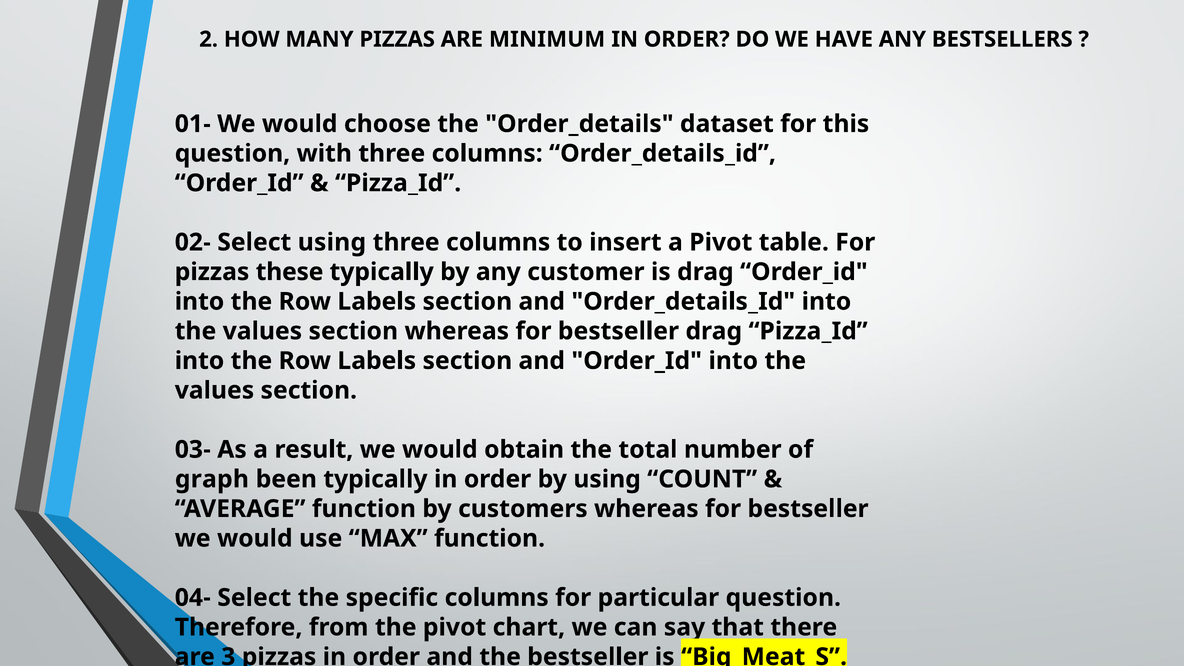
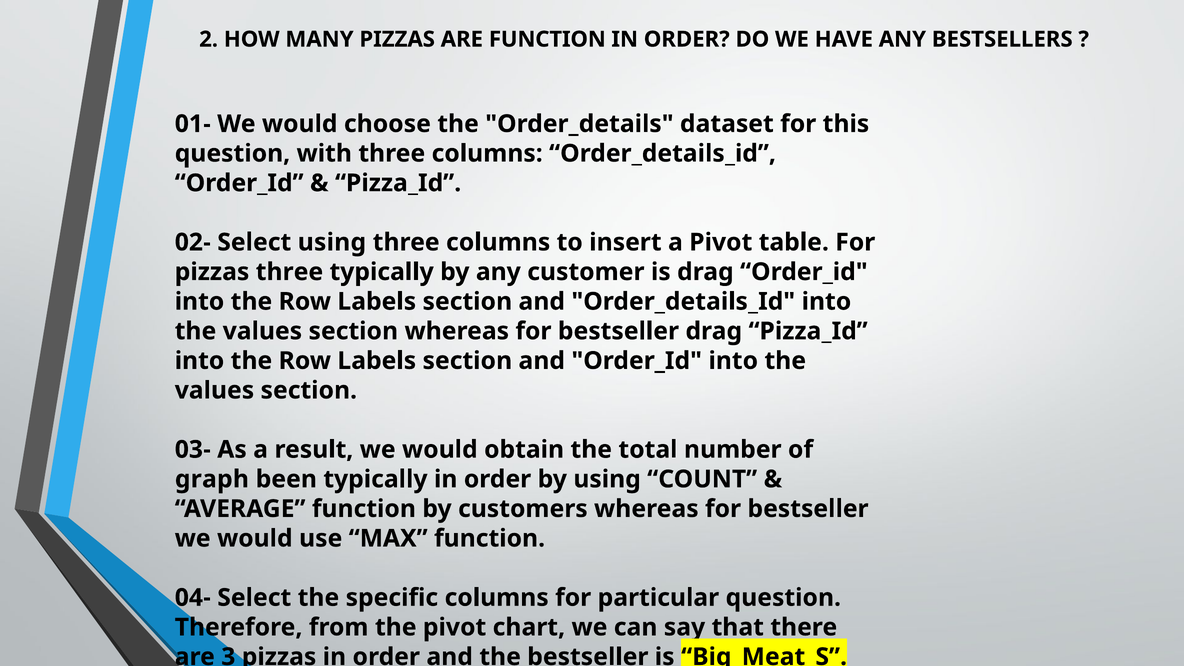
ARE MINIMUM: MINIMUM -> FUNCTION
pizzas these: these -> three
